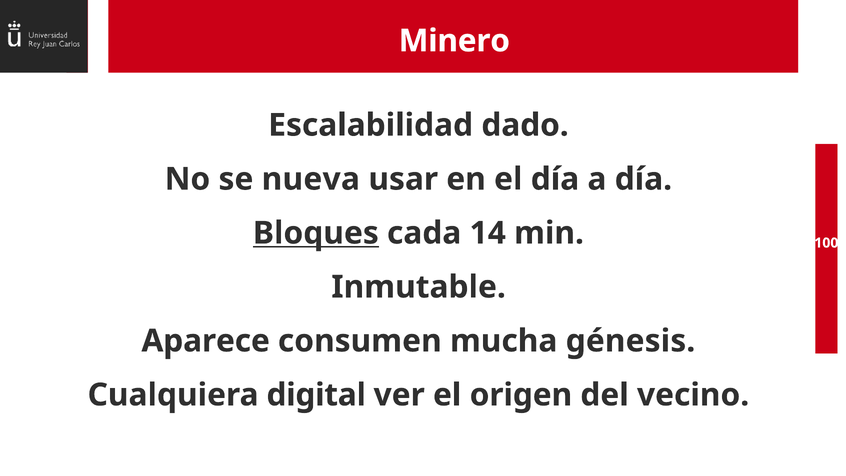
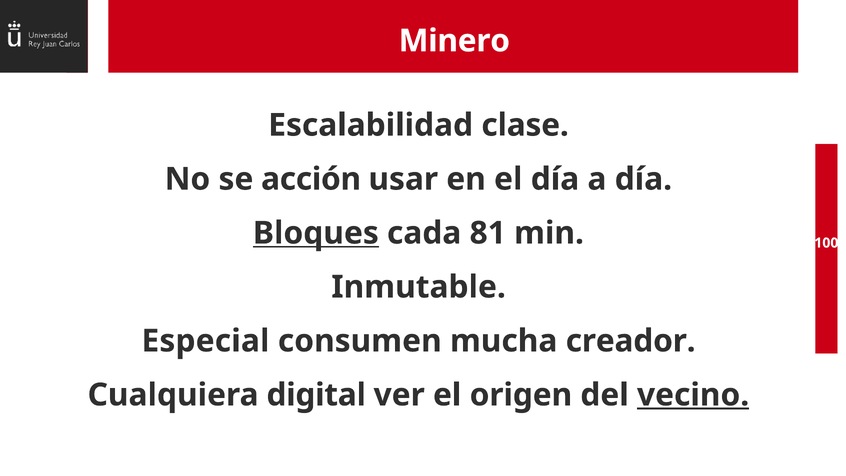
dado: dado -> clase
nueva: nueva -> acción
14: 14 -> 81
Aparece: Aparece -> Especial
génesis: génesis -> creador
vecino underline: none -> present
